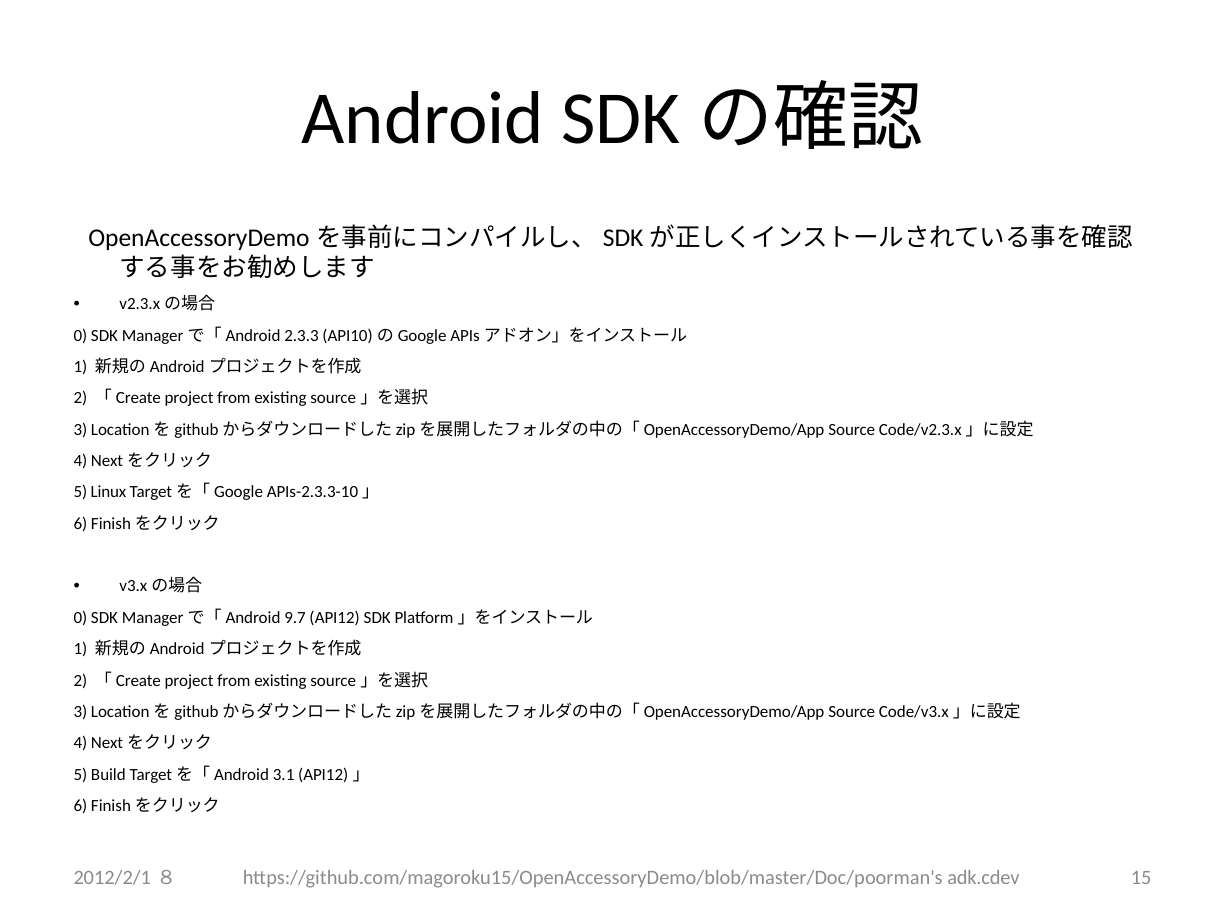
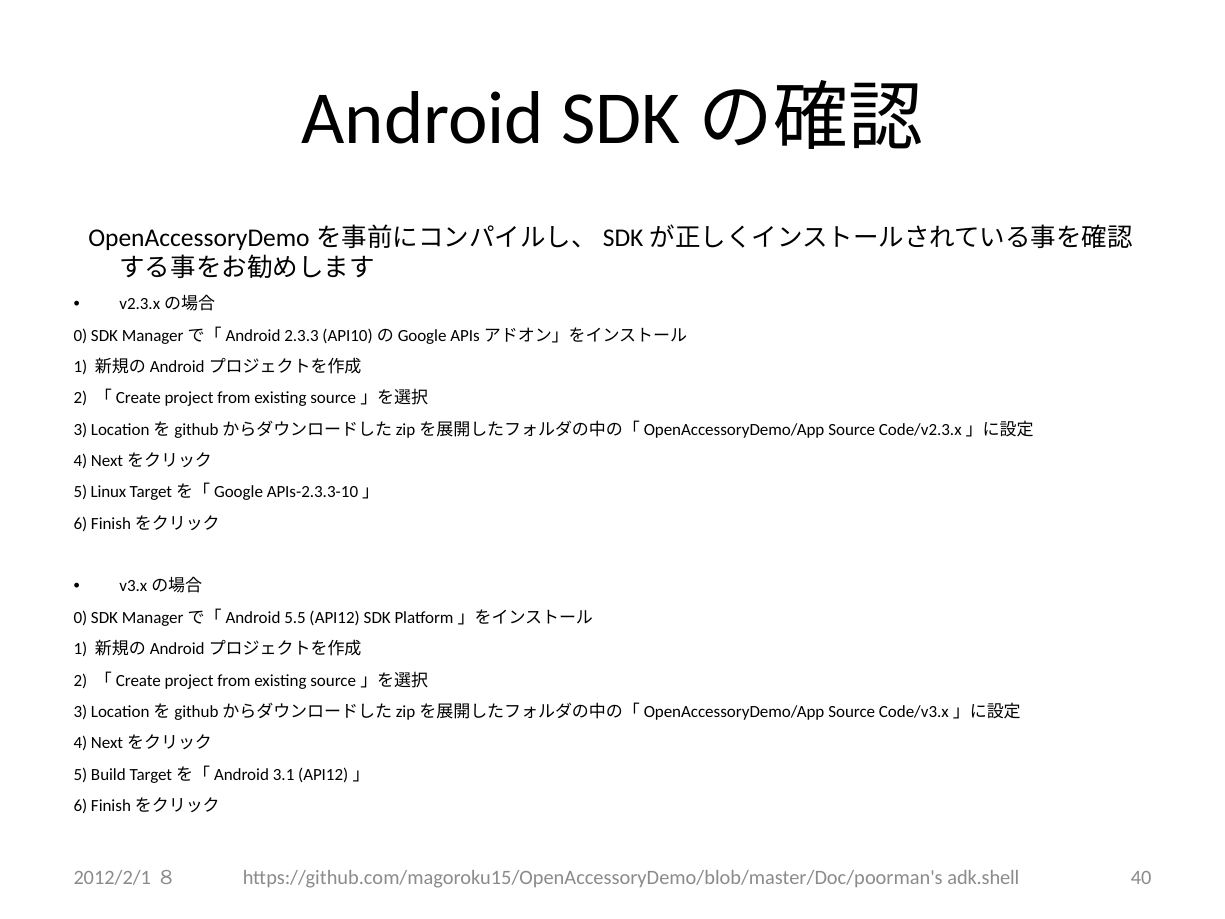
9.7: 9.7 -> 5.5
adk.cdev: adk.cdev -> adk.shell
15: 15 -> 40
